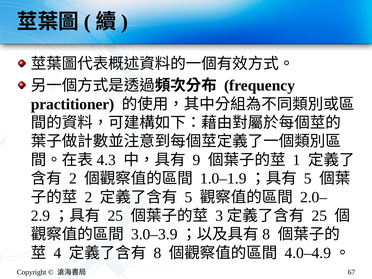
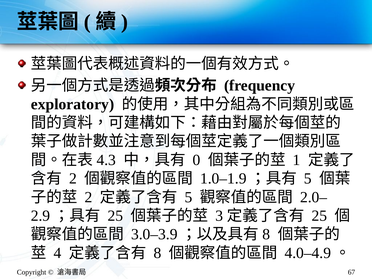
practitioner: practitioner -> exploratory
9: 9 -> 0
